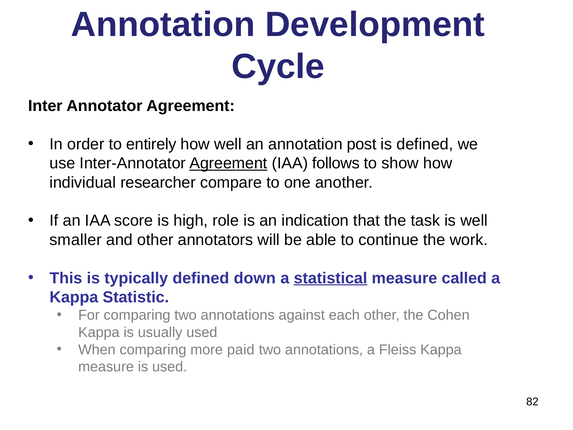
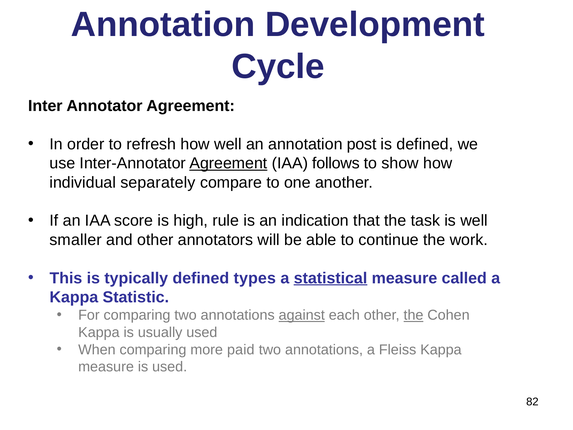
entirely: entirely -> refresh
researcher: researcher -> separately
role: role -> rule
down: down -> types
against underline: none -> present
the at (414, 315) underline: none -> present
